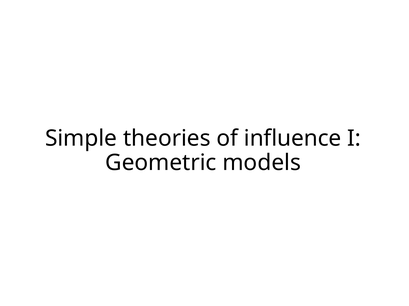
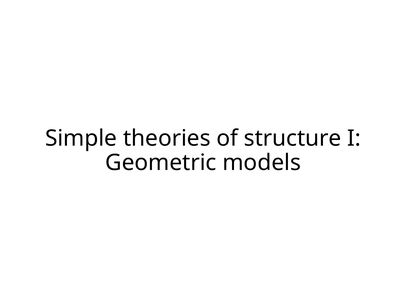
influence: influence -> structure
